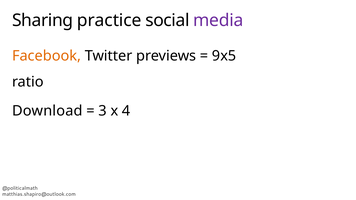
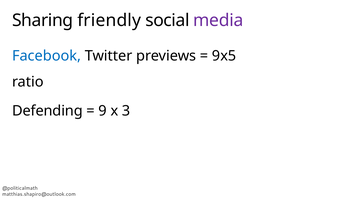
practice: practice -> friendly
Facebook colour: orange -> blue
Download: Download -> Defending
3: 3 -> 9
4: 4 -> 3
